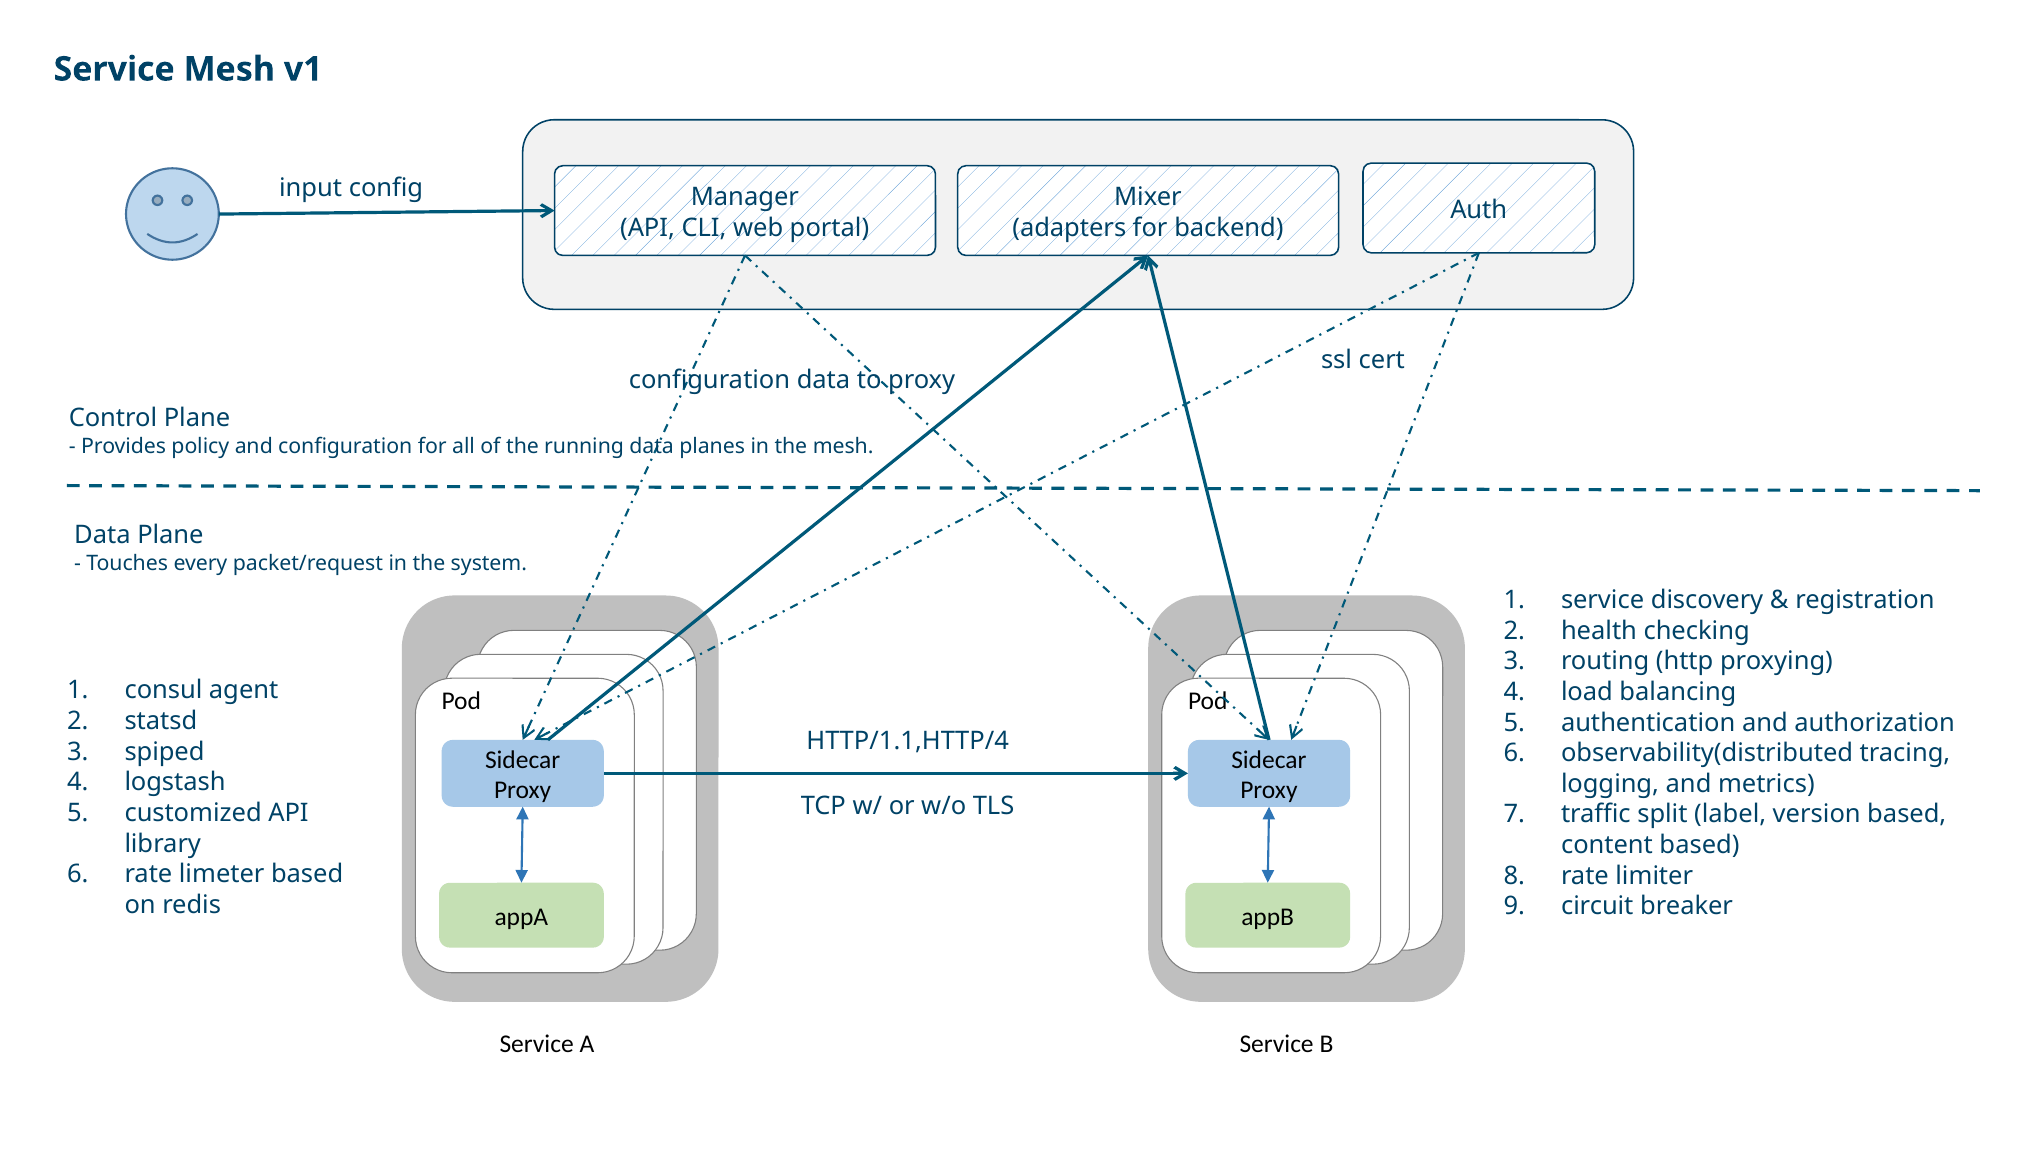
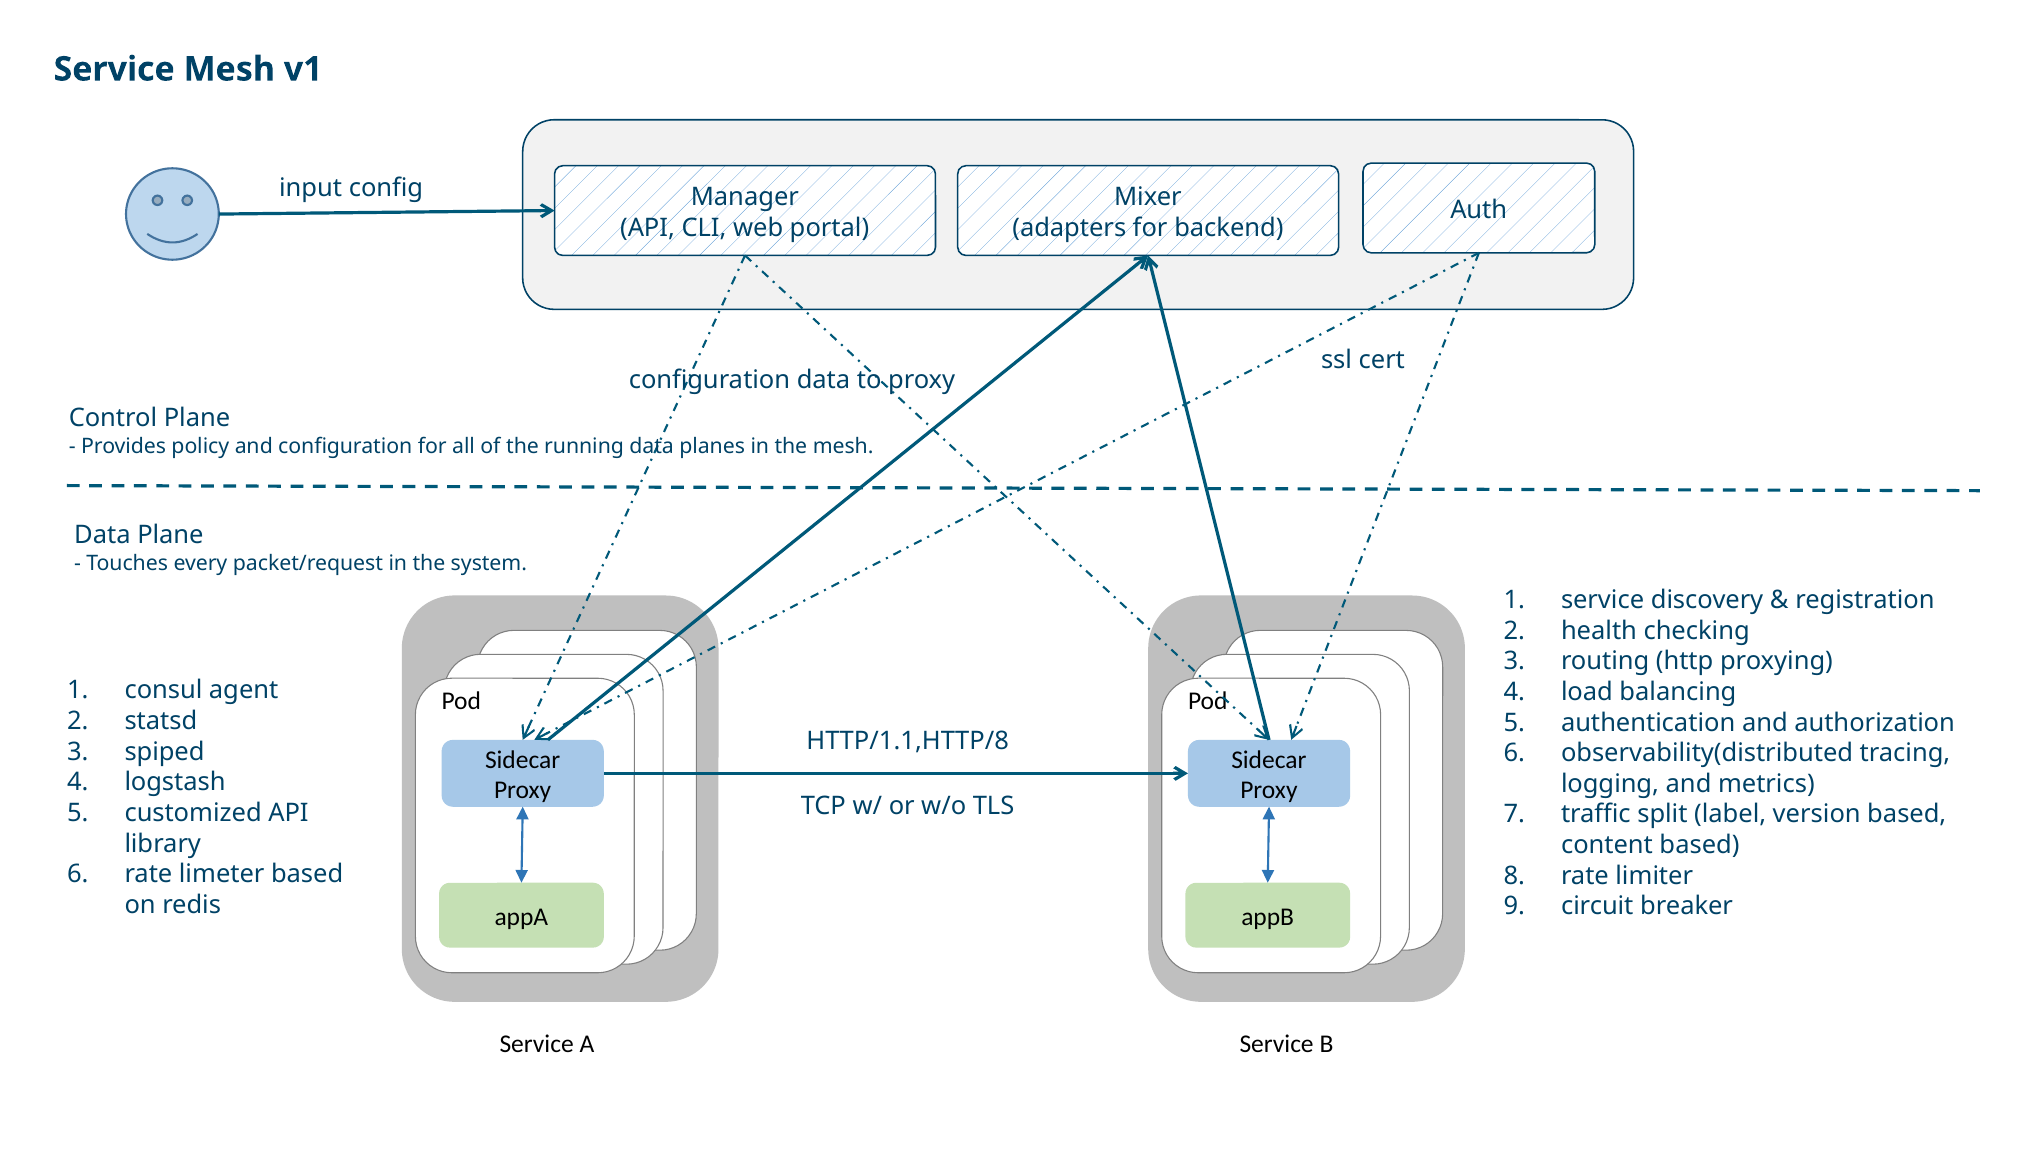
HTTP/1.1,HTTP/4: HTTP/1.1,HTTP/4 -> HTTP/1.1,HTTP/8
